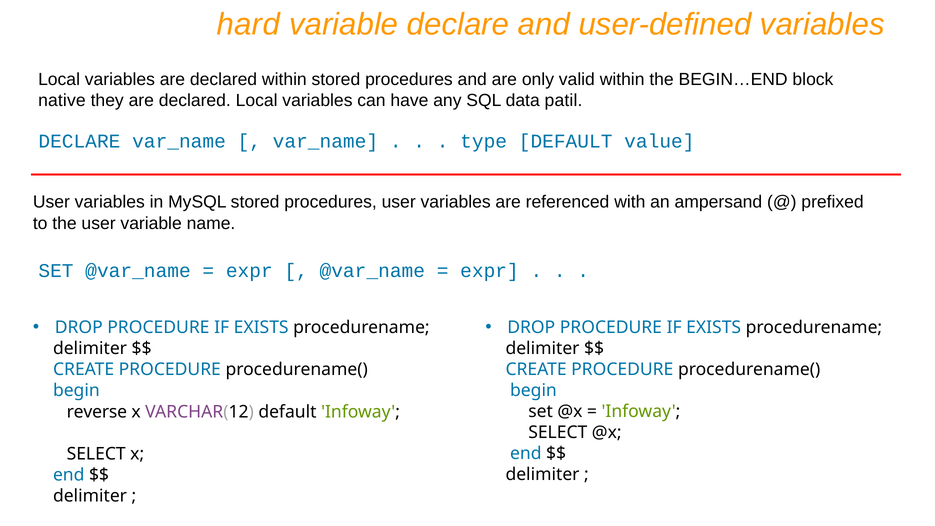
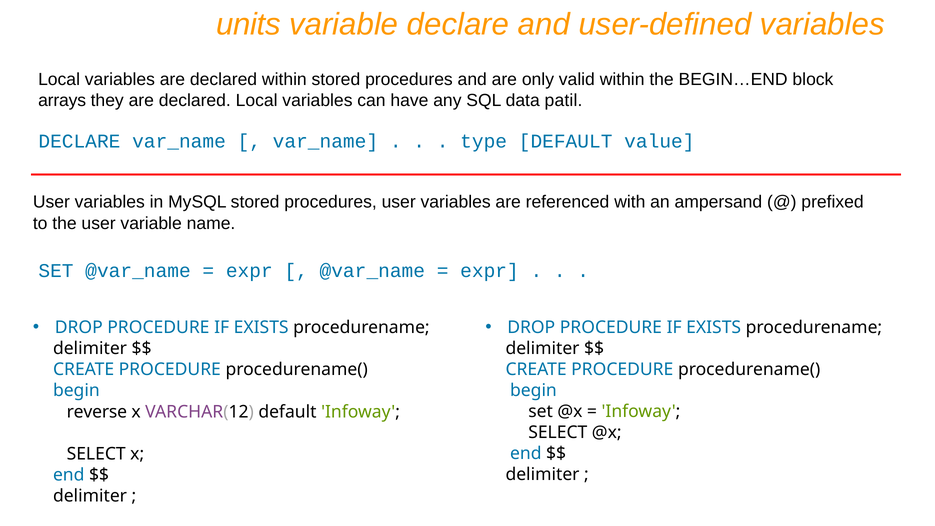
hard: hard -> units
native: native -> arrays
